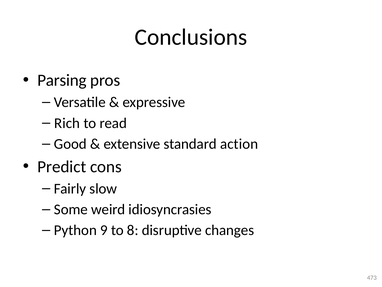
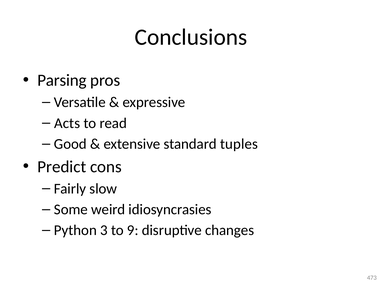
Rich: Rich -> Acts
action: action -> tuples
9: 9 -> 3
8: 8 -> 9
